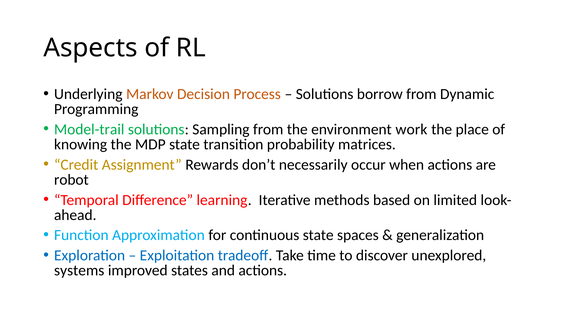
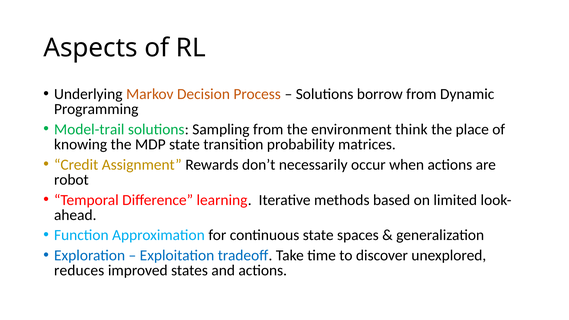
work: work -> think
systems: systems -> reduces
